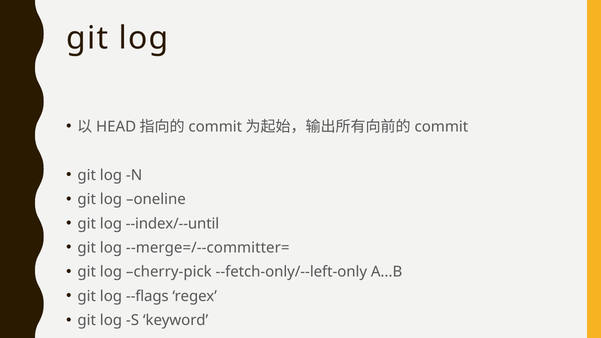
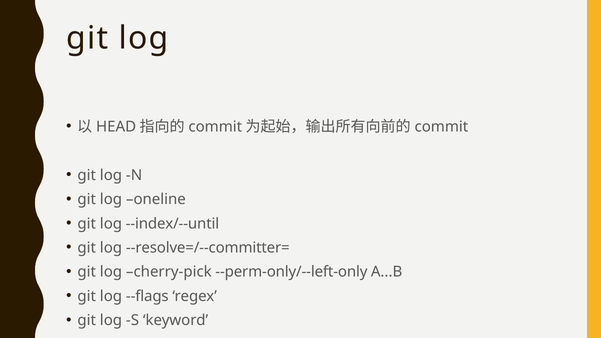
--merge=/--committer=: --merge=/--committer= -> --resolve=/--committer=
--fetch-only/--left-only: --fetch-only/--left-only -> --perm-only/--left-only
